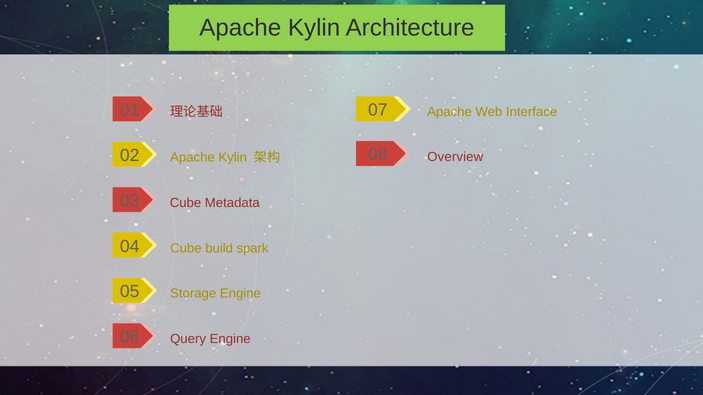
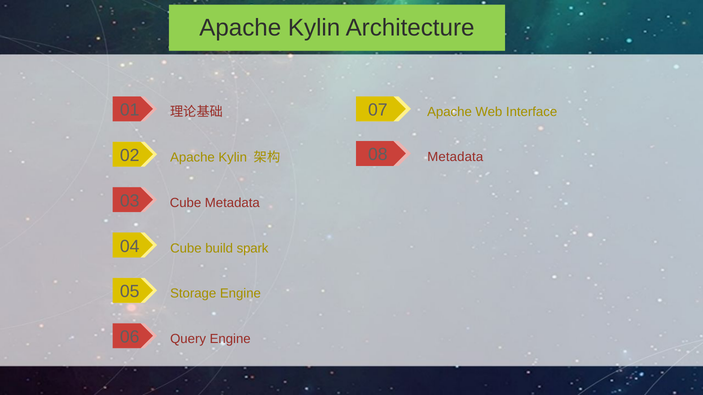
08 Overview: Overview -> Metadata
